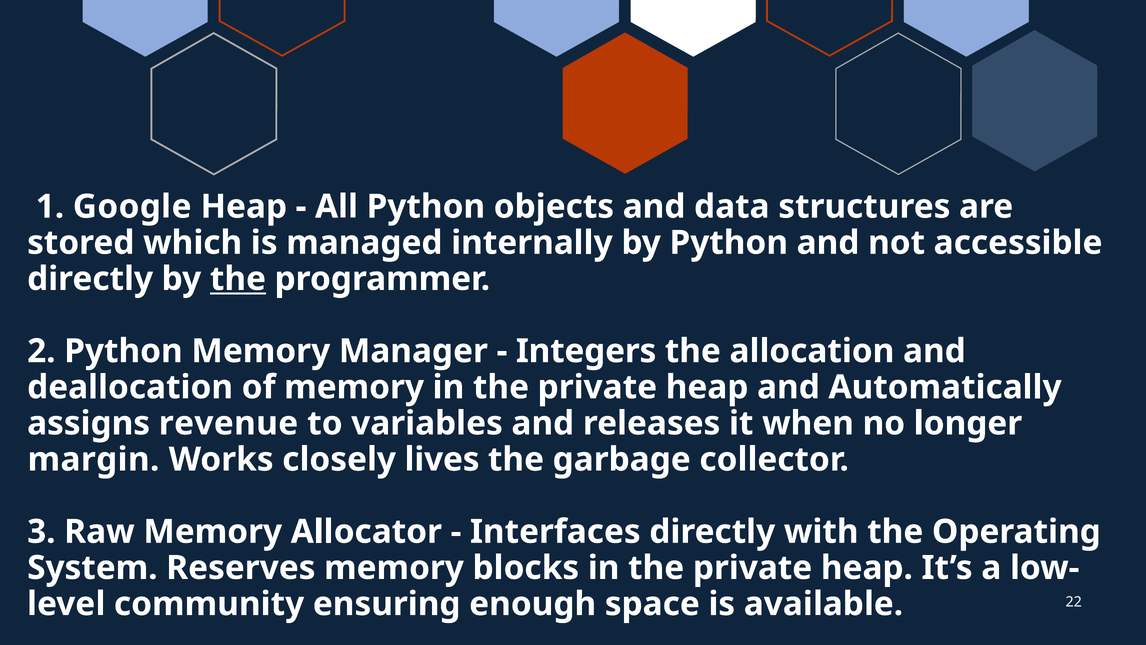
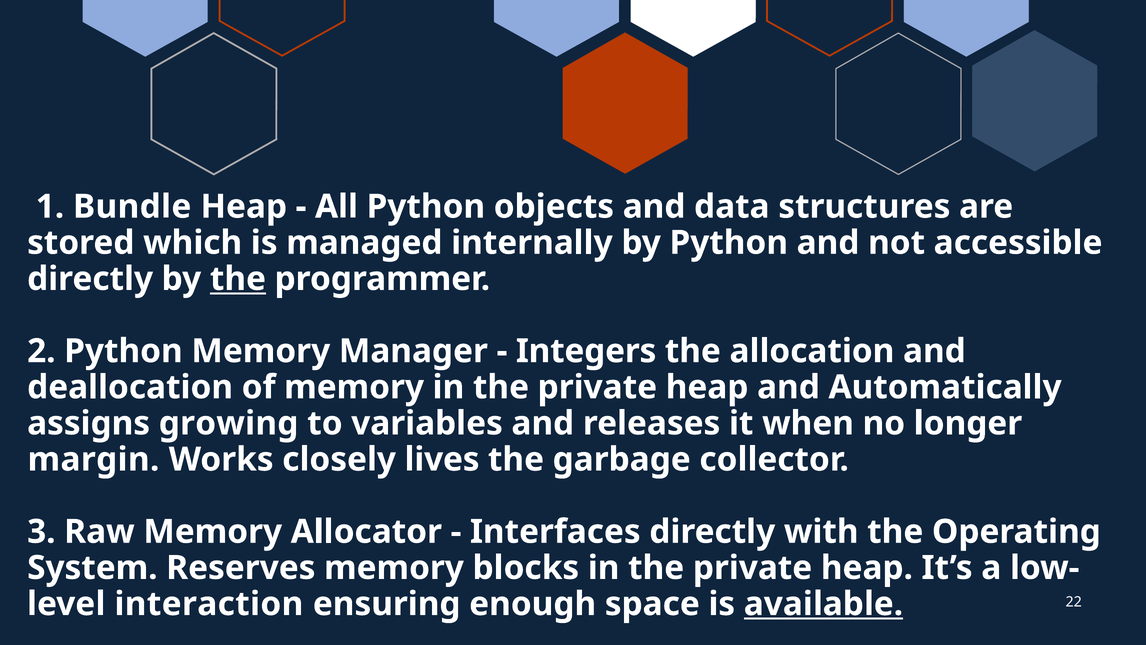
Google: Google -> Bundle
revenue: revenue -> growing
community: community -> interaction
available underline: none -> present
